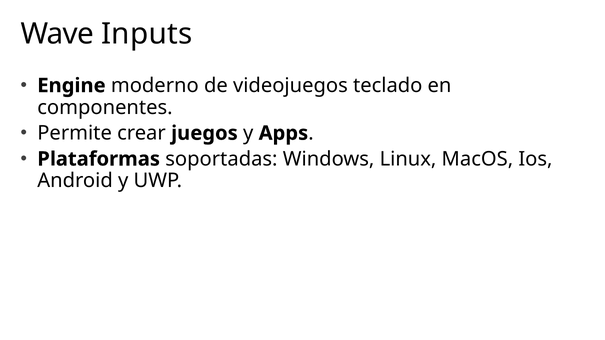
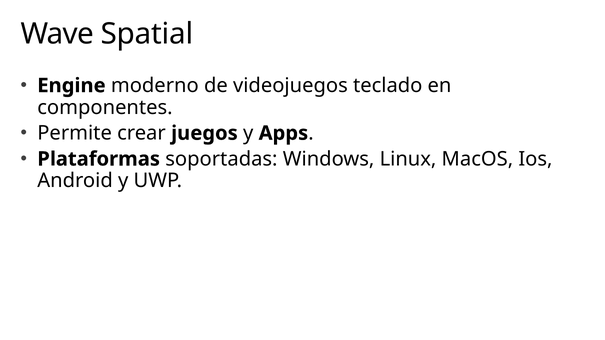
Inputs: Inputs -> Spatial
